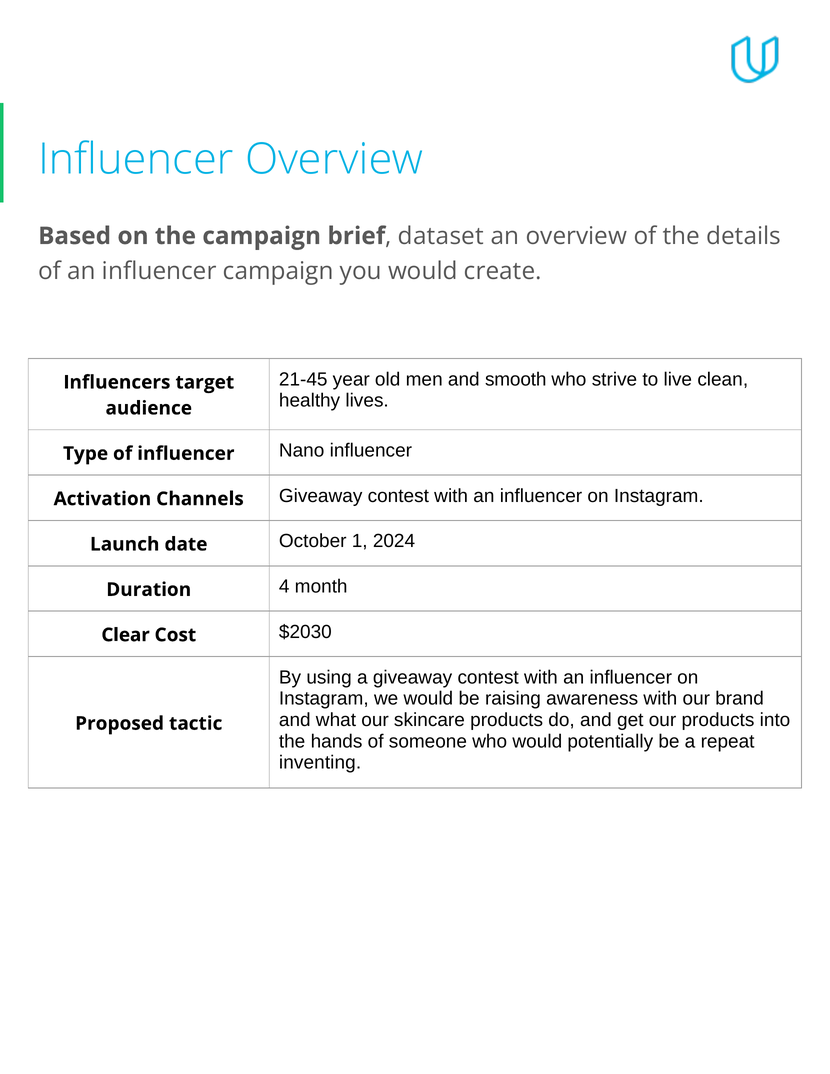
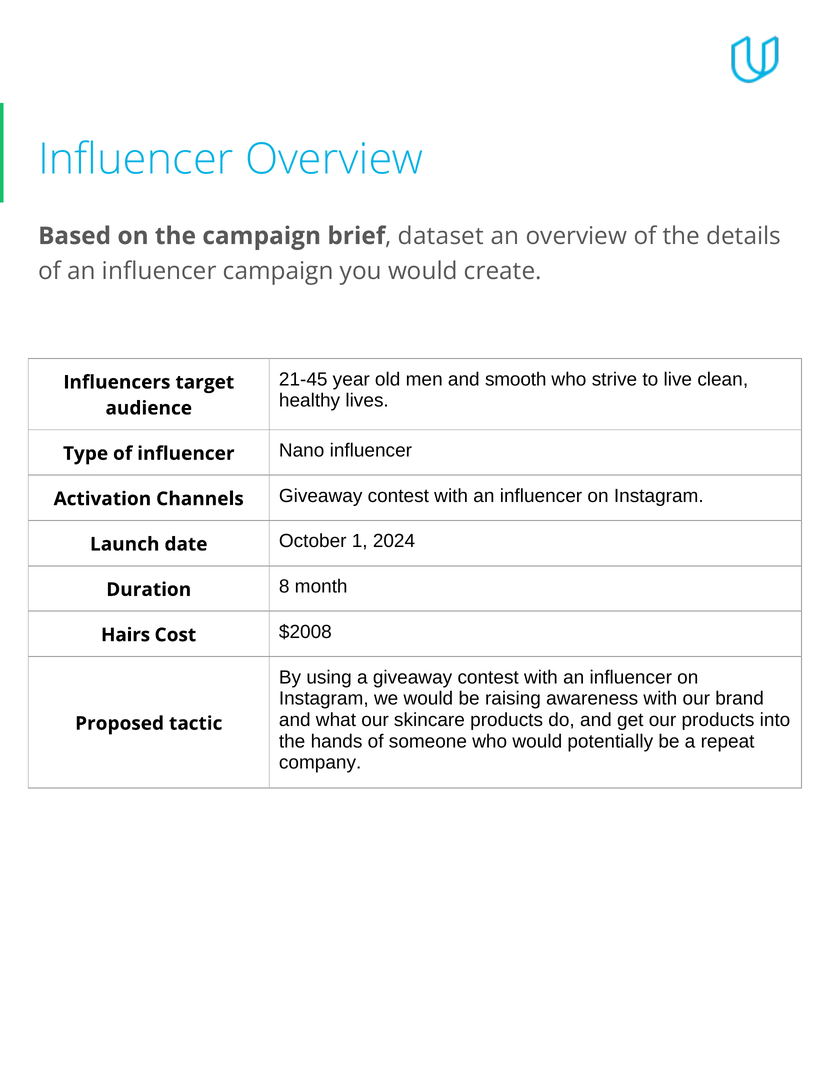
4: 4 -> 8
Clear: Clear -> Hairs
$2030: $2030 -> $2008
inventing: inventing -> company
